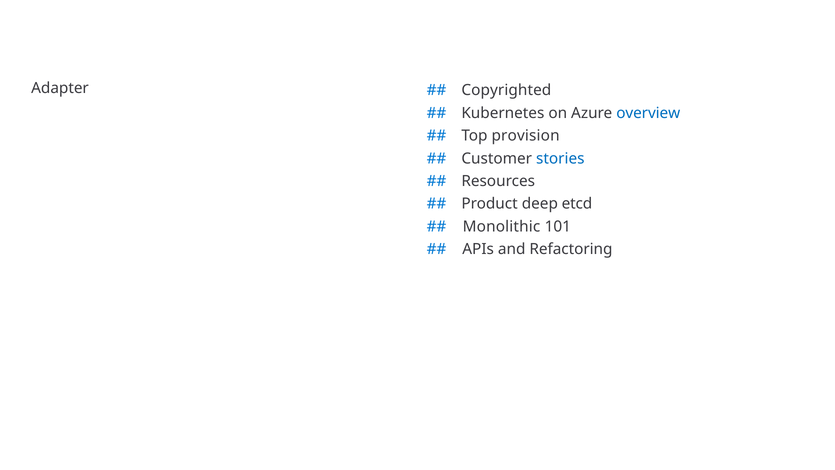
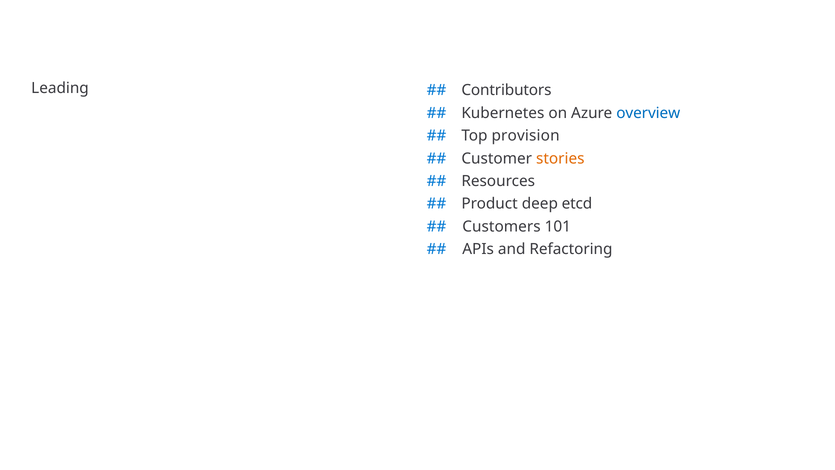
Adapter: Adapter -> Leading
Copyrighted: Copyrighted -> Contributors
stories colour: blue -> orange
Monolithic: Monolithic -> Customers
